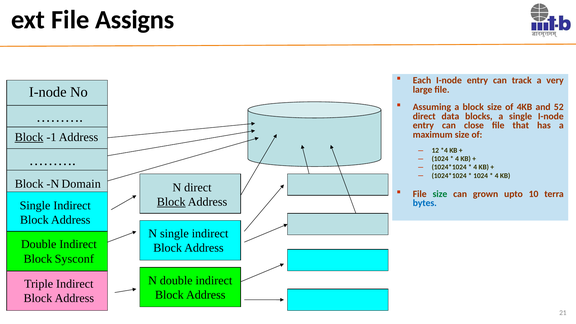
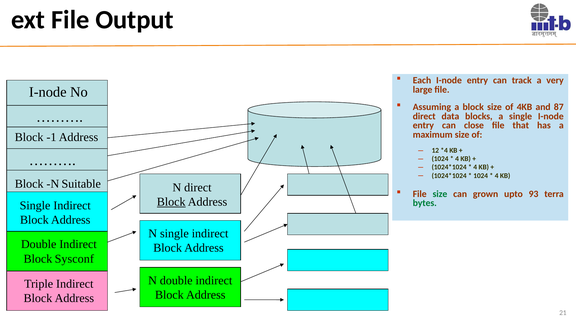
Assigns: Assigns -> Output
52: 52 -> 87
Block at (29, 137) underline: present -> none
Domain: Domain -> Suitable
10: 10 -> 93
bytes colour: blue -> green
